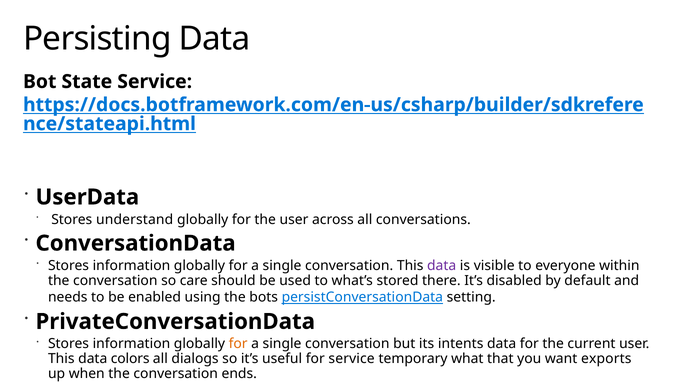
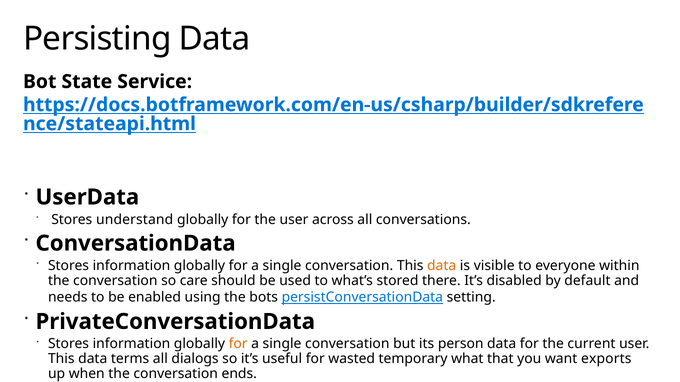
data at (442, 266) colour: purple -> orange
intents: intents -> person
colors: colors -> terms
for service: service -> wasted
